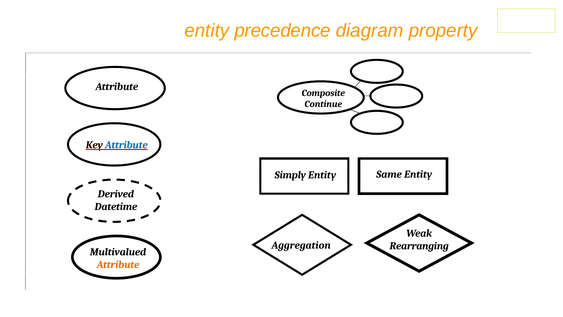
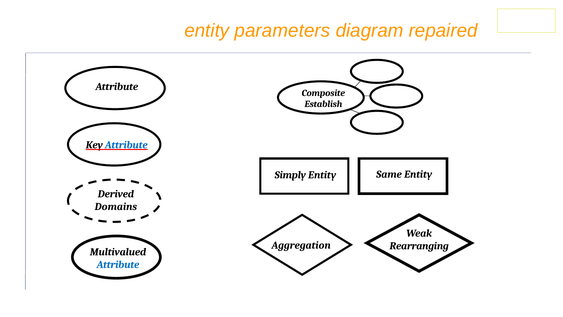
precedence: precedence -> parameters
property: property -> repaired
Continue: Continue -> Establish
Datetime: Datetime -> Domains
Attribute at (118, 264) colour: orange -> blue
